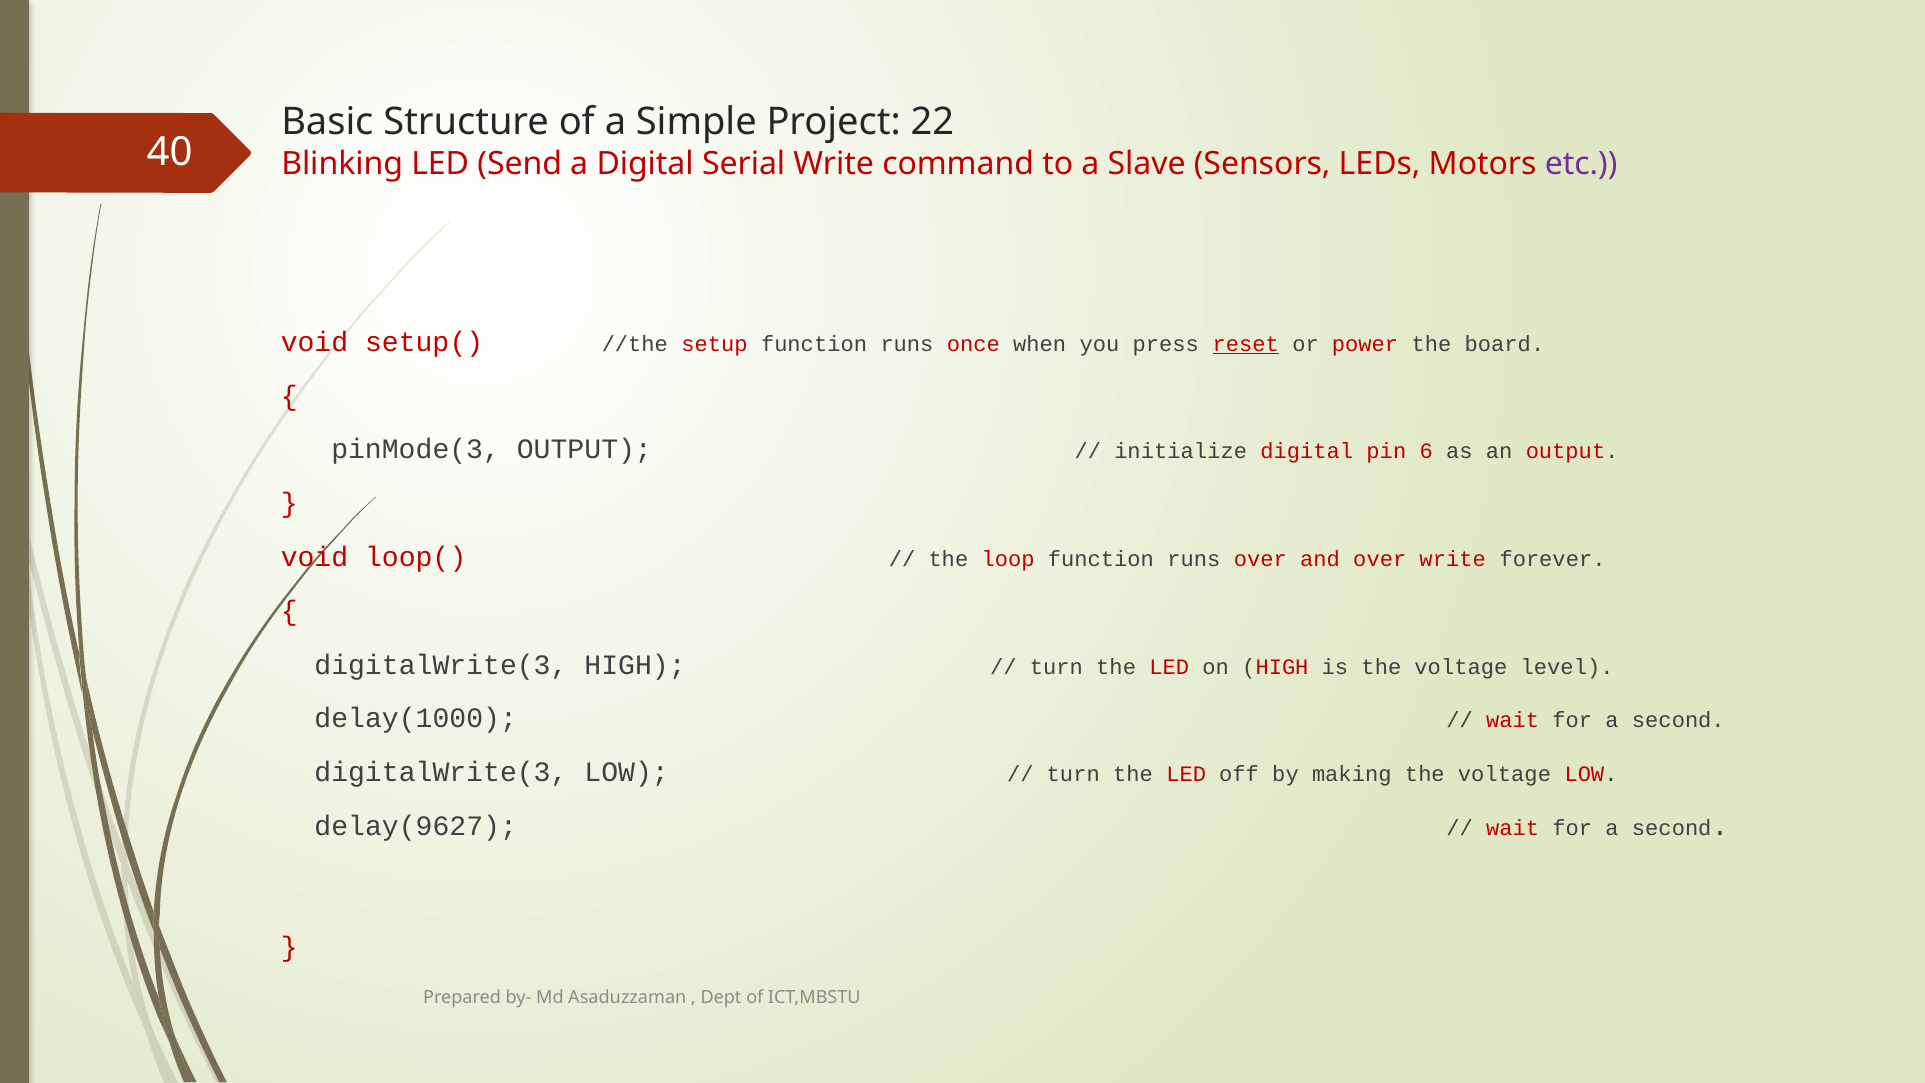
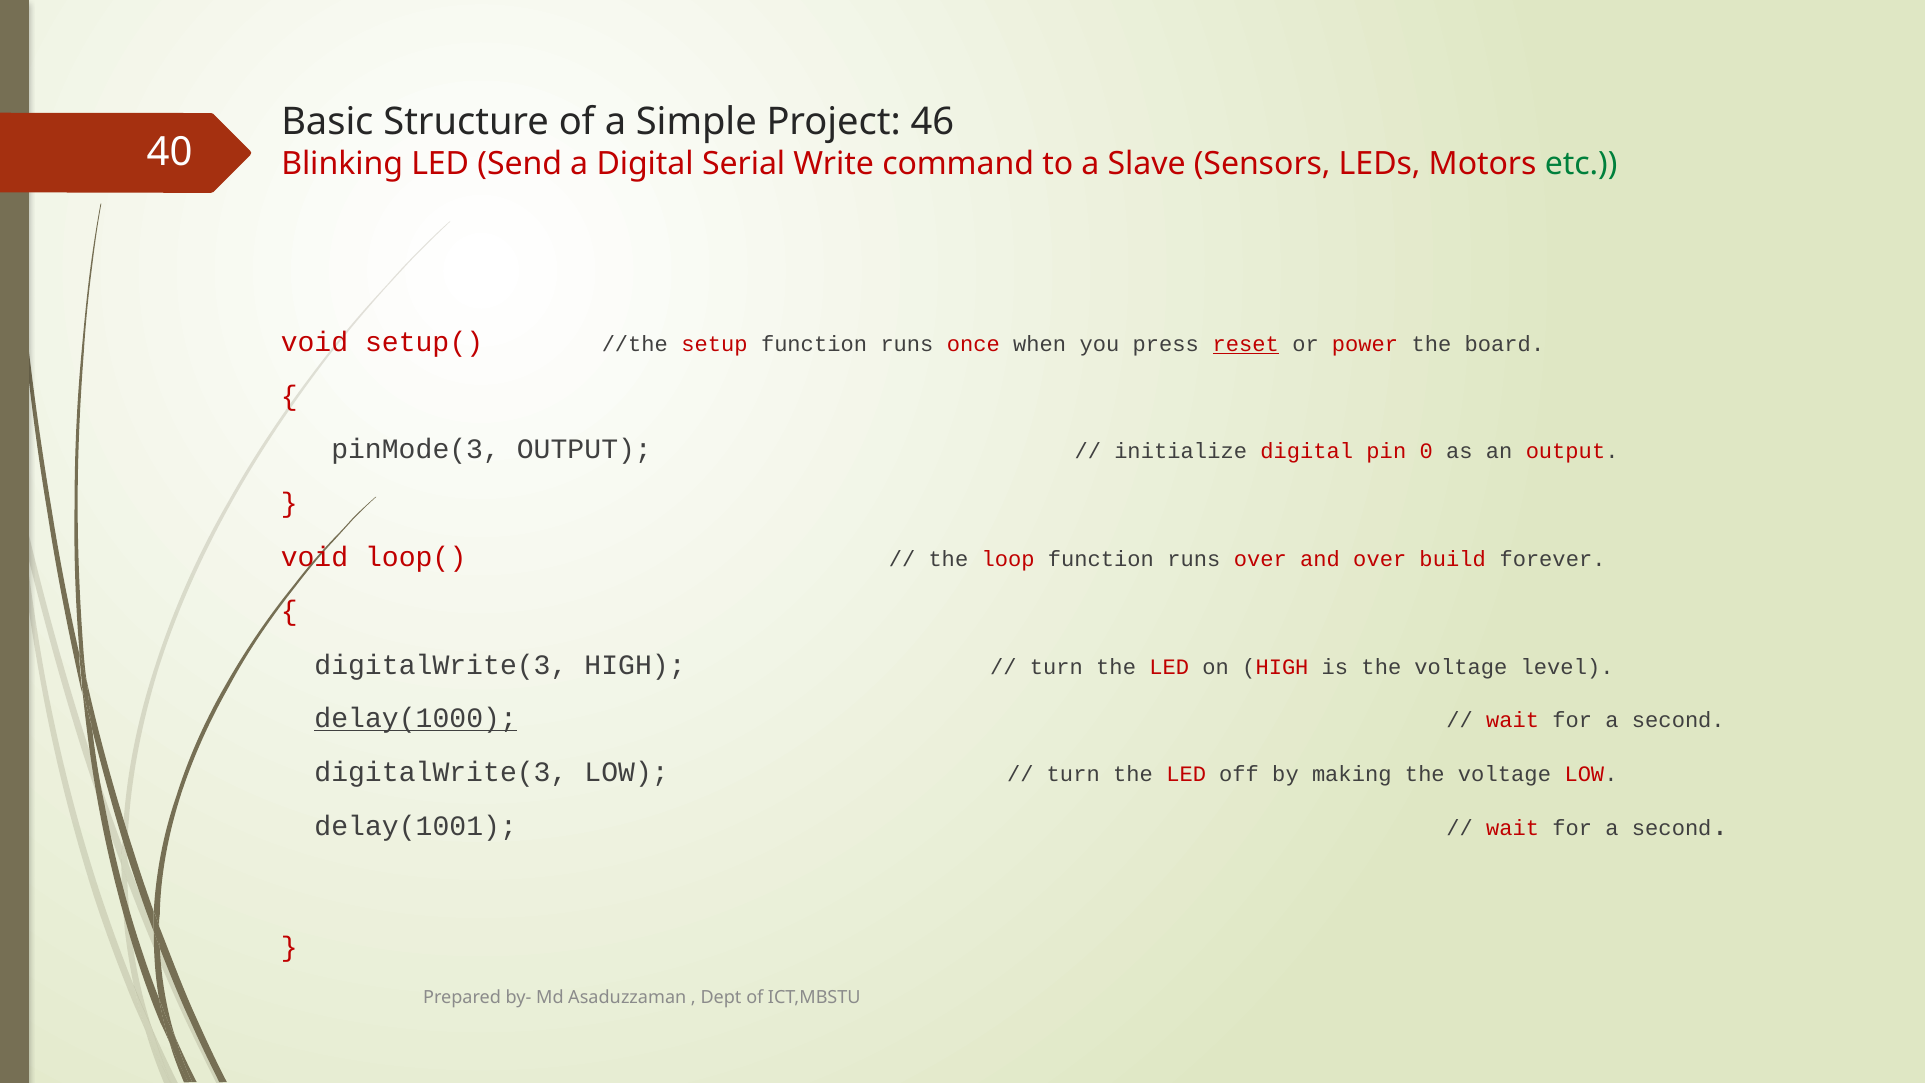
22: 22 -> 46
etc colour: purple -> green
6: 6 -> 0
over write: write -> build
delay(1000 underline: none -> present
delay(9627: delay(9627 -> delay(1001
